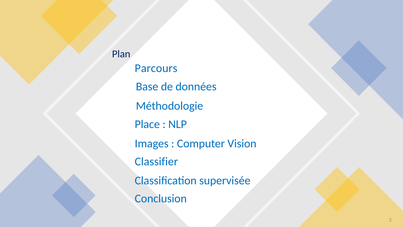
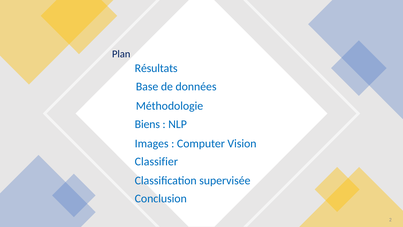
Parcours: Parcours -> Résultats
Place: Place -> Biens
